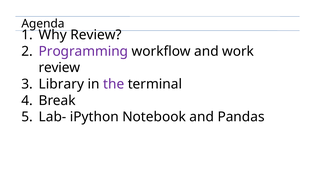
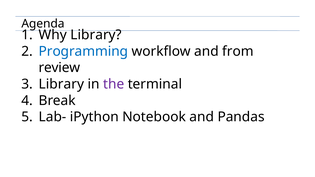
Why Review: Review -> Library
Programming colour: purple -> blue
work: work -> from
